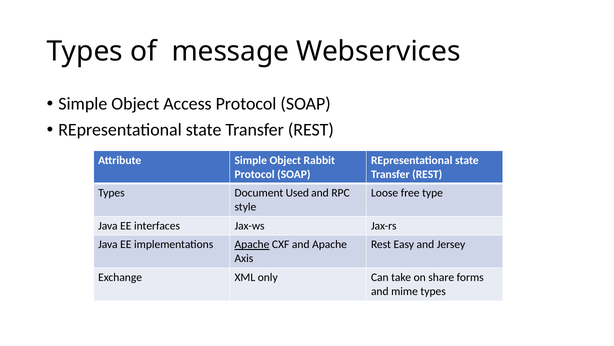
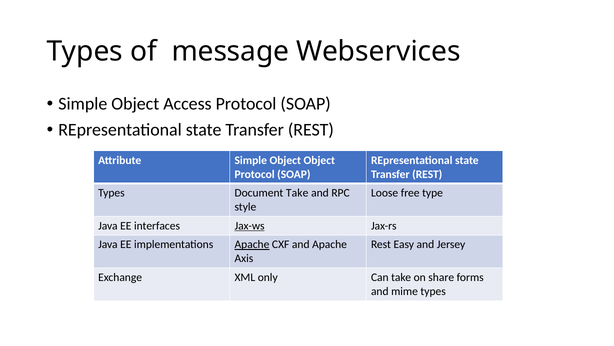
Object Rabbit: Rabbit -> Object
Document Used: Used -> Take
Jax-ws underline: none -> present
